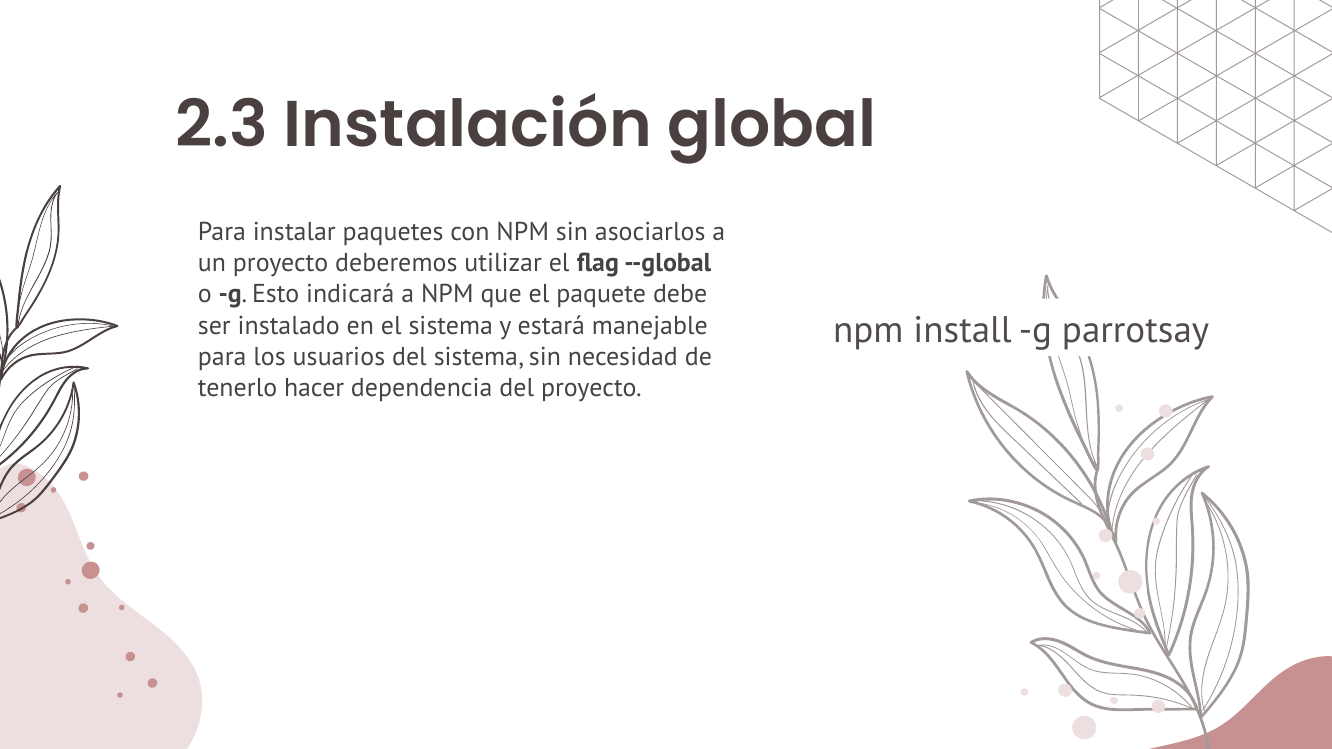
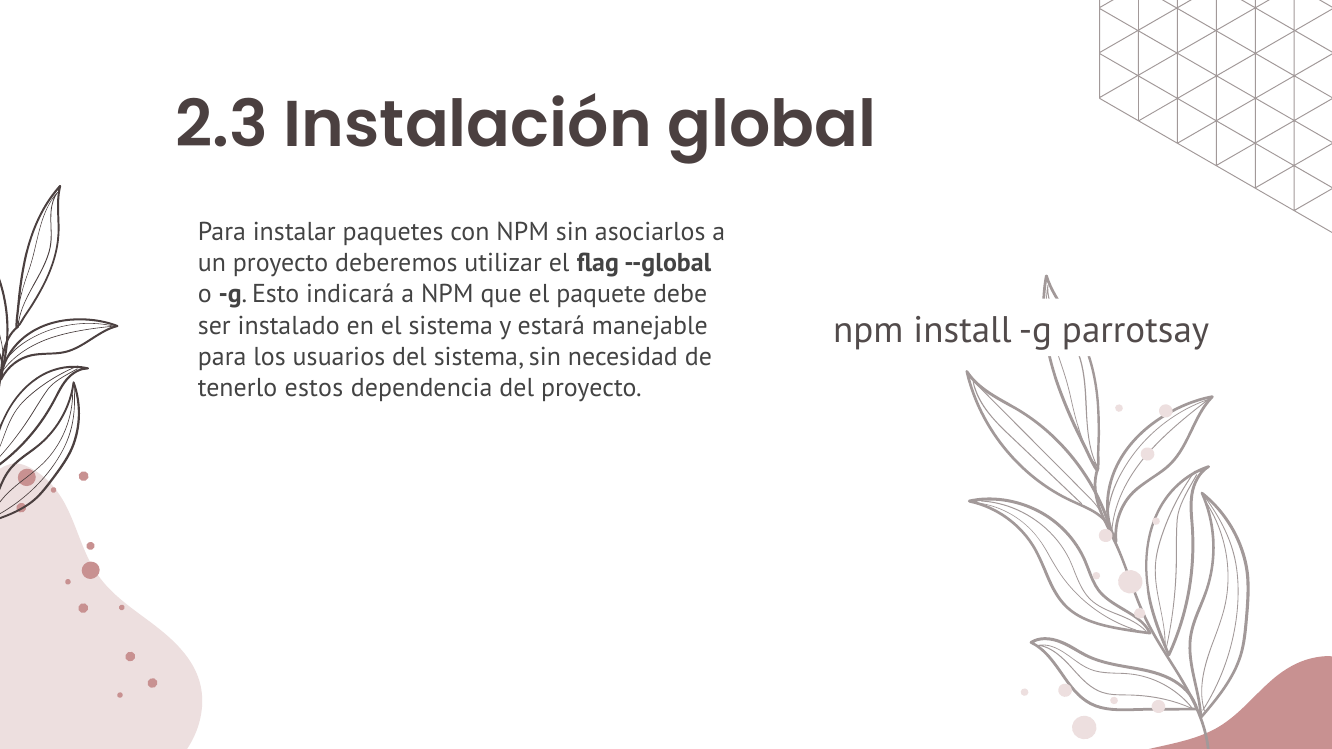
hacer: hacer -> estos
